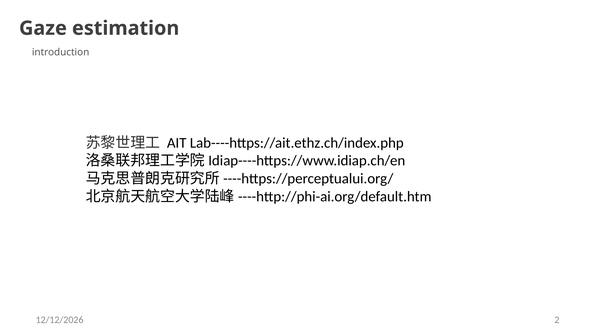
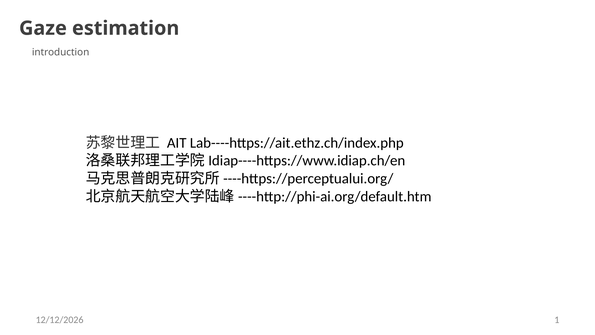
2: 2 -> 1
